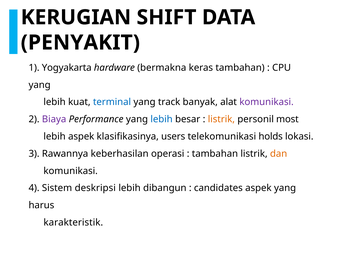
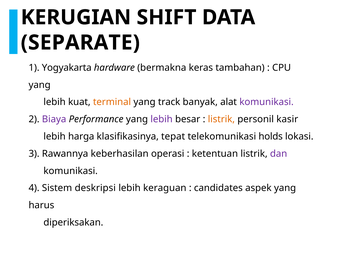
PENYAKIT: PENYAKIT -> SEPARATE
terminal colour: blue -> orange
lebih at (162, 119) colour: blue -> purple
most: most -> kasir
lebih aspek: aspek -> harga
users: users -> tepat
tambahan at (215, 154): tambahan -> ketentuan
dan colour: orange -> purple
dibangun: dibangun -> keraguan
karakteristik: karakteristik -> diperiksakan
